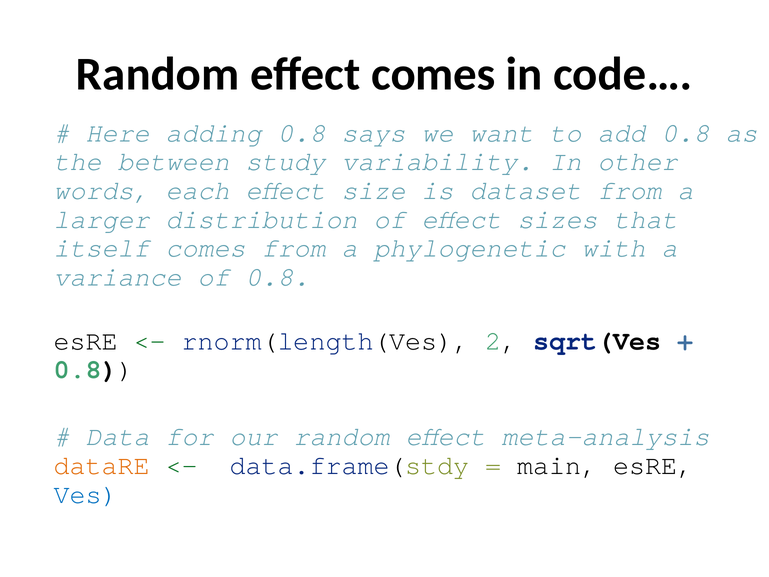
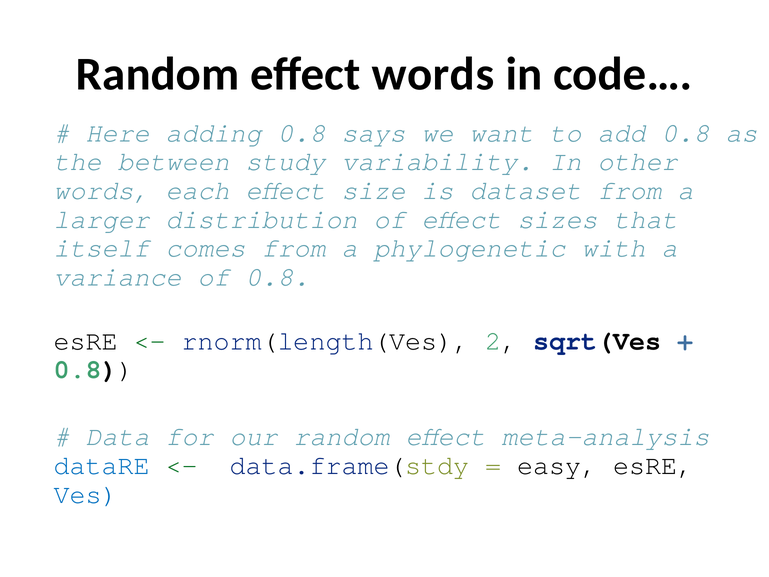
effect comes: comes -> words
dataRE colour: orange -> blue
main: main -> easy
